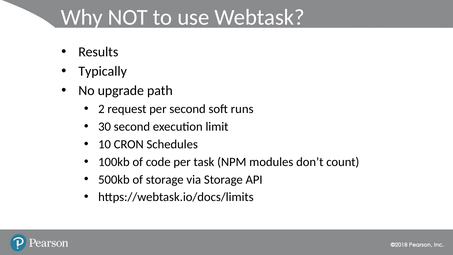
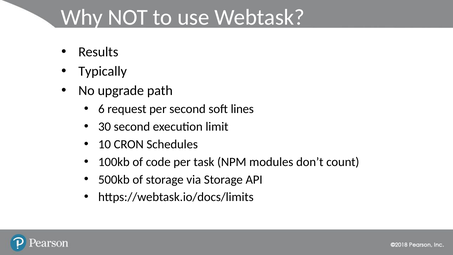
2: 2 -> 6
runs: runs -> lines
